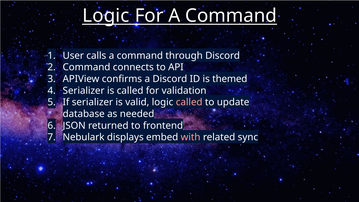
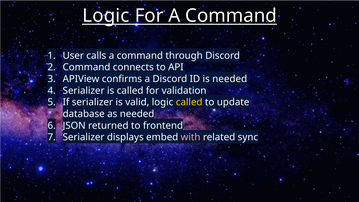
themed at (230, 79): themed -> needed
called at (189, 102) colour: pink -> yellow
Nebulark at (84, 137): Nebulark -> Serializer
